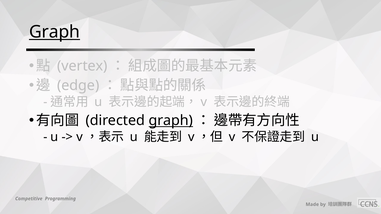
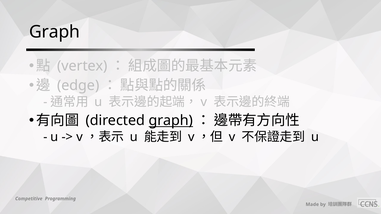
Graph at (55, 32) underline: present -> none
